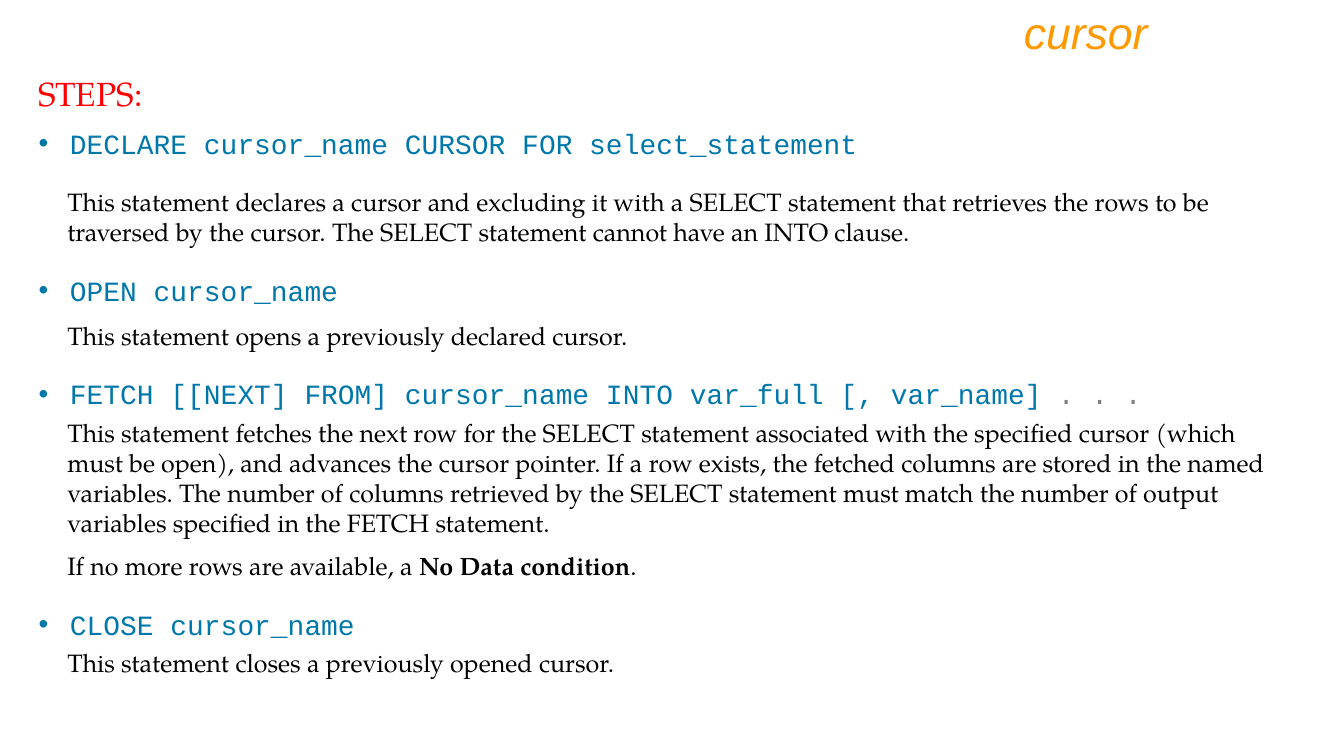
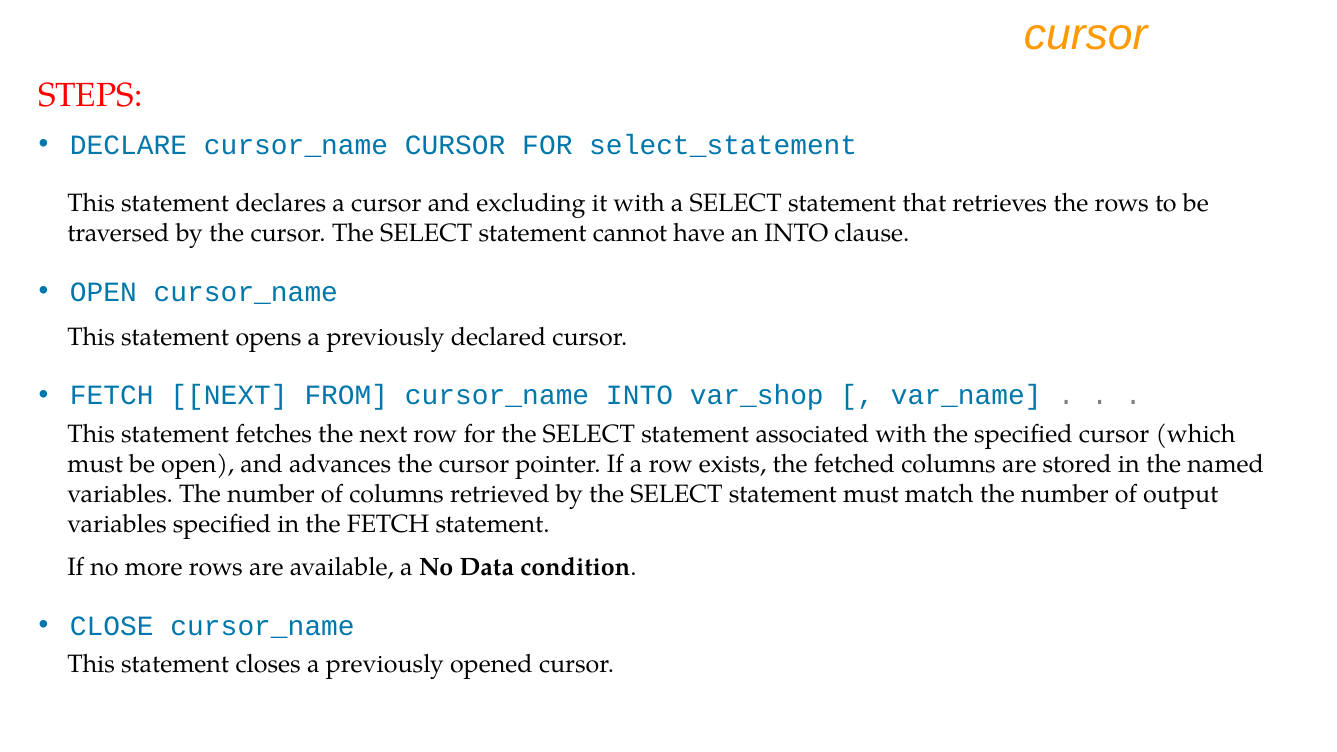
var_full: var_full -> var_shop
